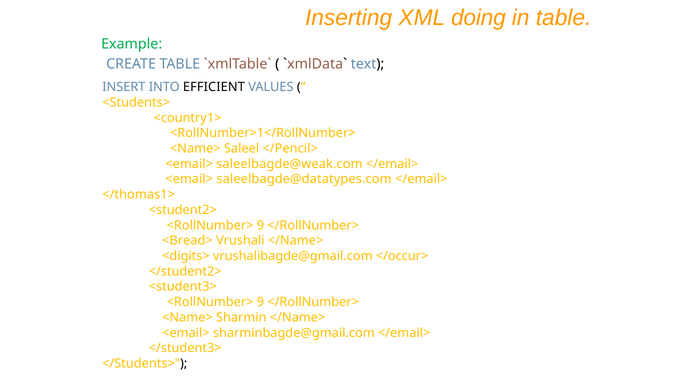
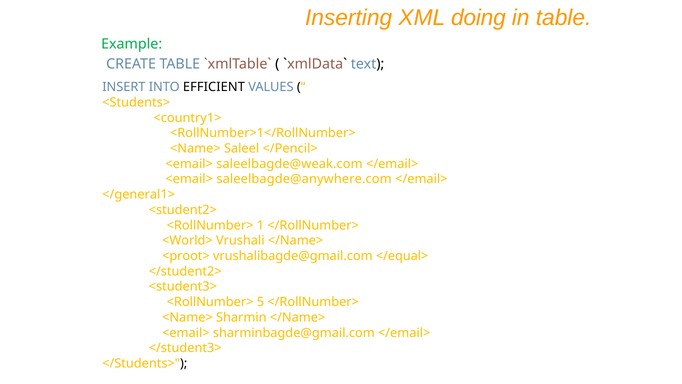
saleelbagde@datatypes.com: saleelbagde@datatypes.com -> saleelbagde@anywhere.com
</thomas1>: </thomas1> -> </general1>
9 at (260, 225): 9 -> 1
<Bread>: <Bread> -> <World>
<digits>: <digits> -> <proot>
</occur>: </occur> -> </equal>
9 at (260, 302): 9 -> 5
